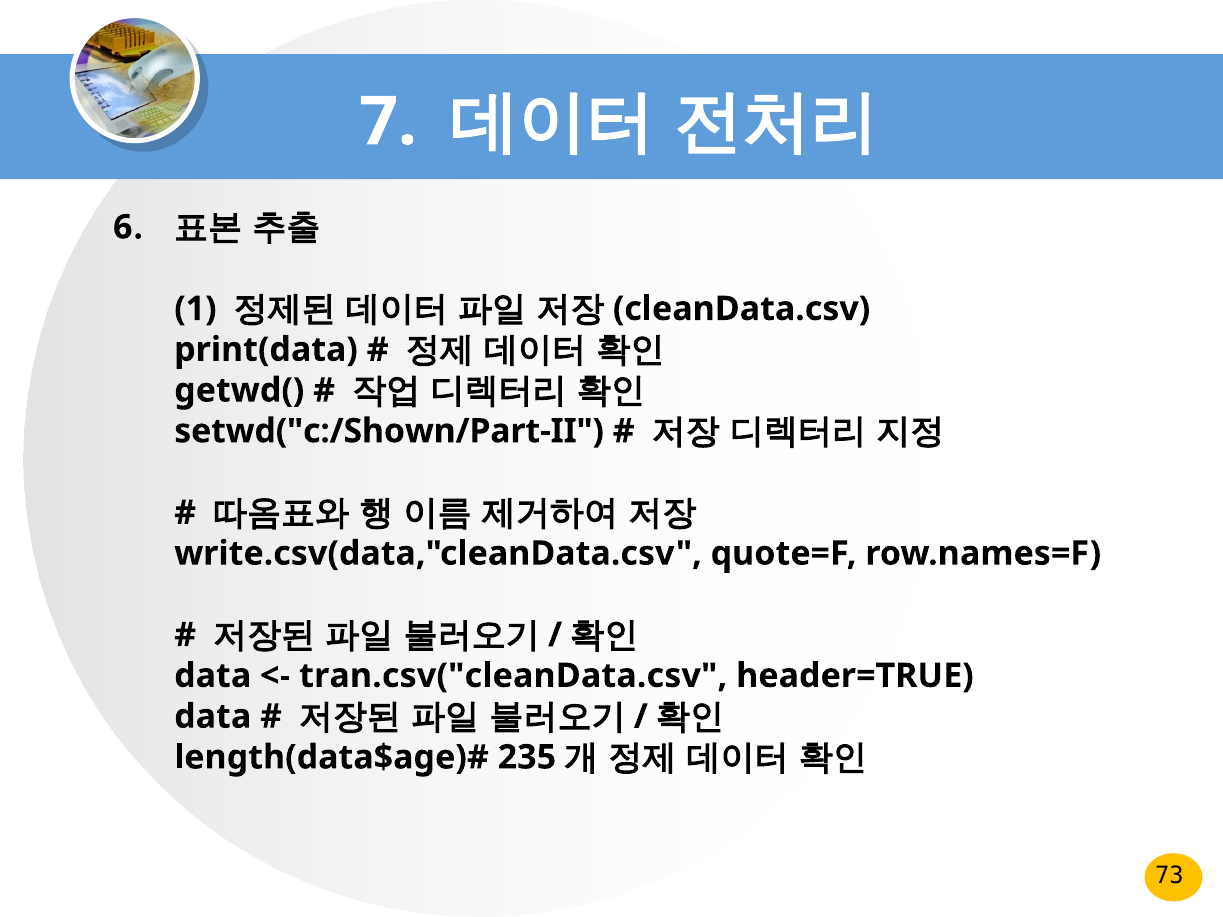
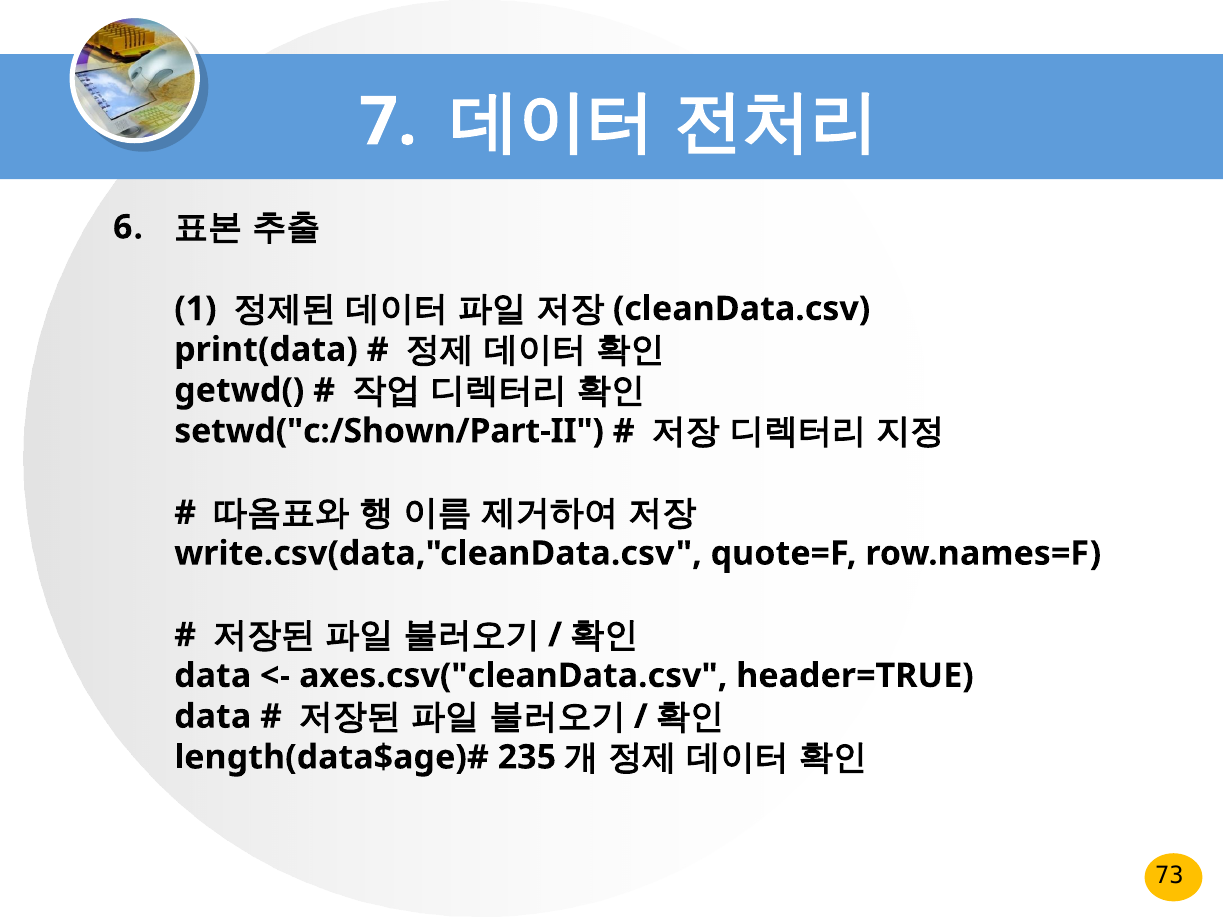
tran.csv("cleanData.csv: tran.csv("cleanData.csv -> axes.csv("cleanData.csv
